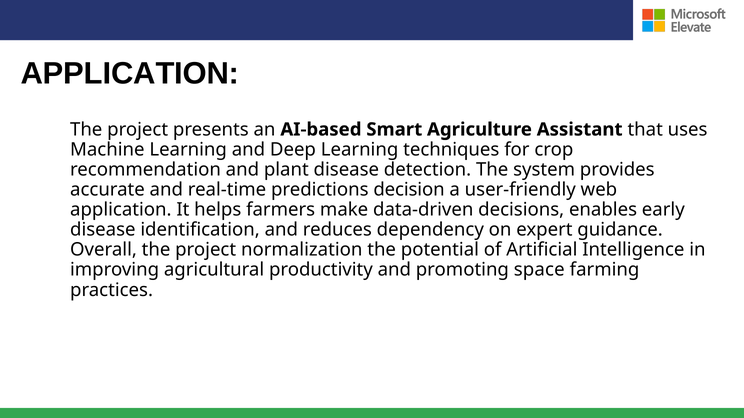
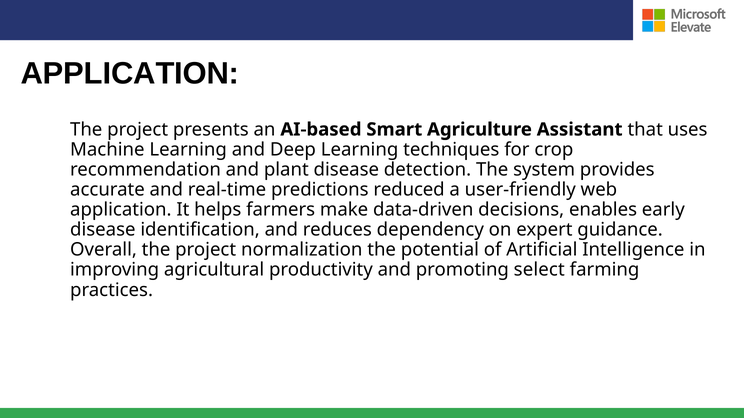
decision: decision -> reduced
space: space -> select
